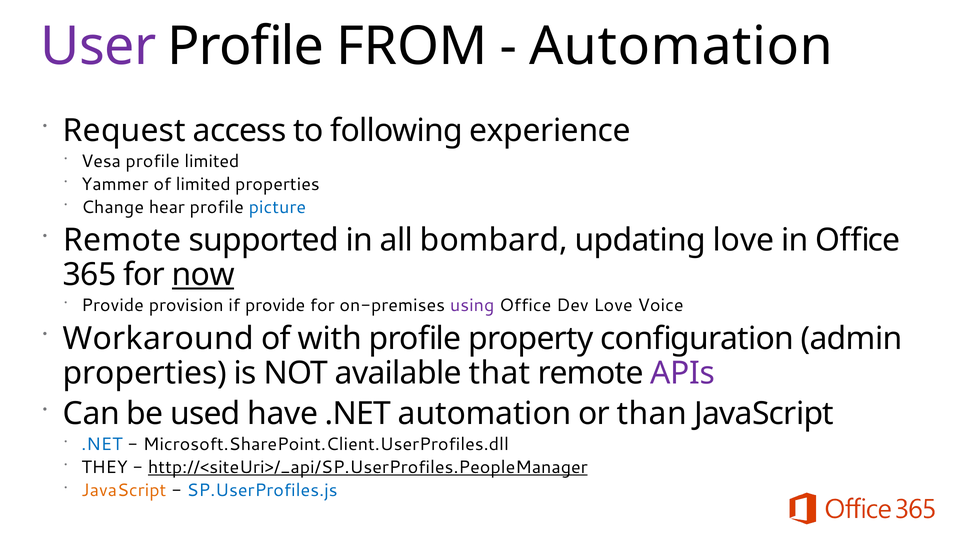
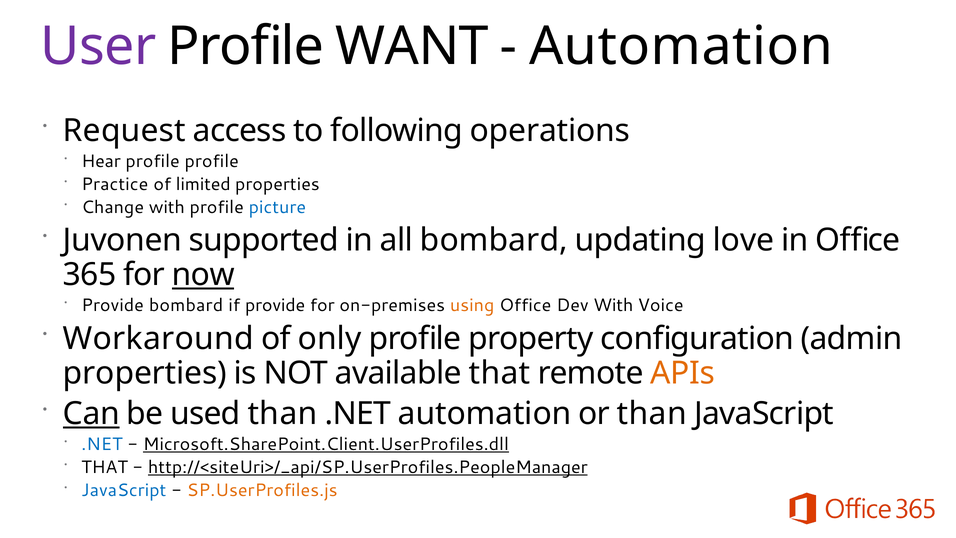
FROM: FROM -> WANT
experience: experience -> operations
Vesa: Vesa -> Hear
profile limited: limited -> profile
Yammer: Yammer -> Practice
Change hear: hear -> with
Remote at (122, 240): Remote -> Juvonen
Provide provision: provision -> bombard
using colour: purple -> orange
Dev Love: Love -> With
with: with -> only
APIs colour: purple -> orange
Can underline: none -> present
used have: have -> than
Microsoft.SharePoint.Client.UserProfiles.dll underline: none -> present
THEY at (105, 467): THEY -> THAT
JavaScript at (124, 490) colour: orange -> blue
SP.UserProfiles.js colour: blue -> orange
